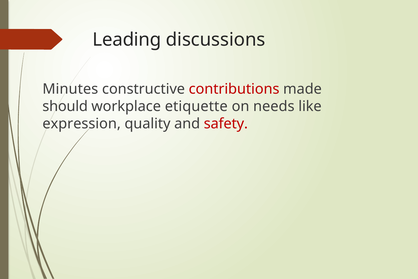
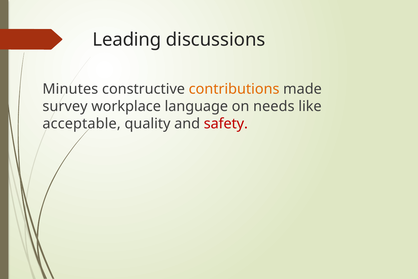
contributions colour: red -> orange
should: should -> survey
etiquette: etiquette -> language
expression: expression -> acceptable
